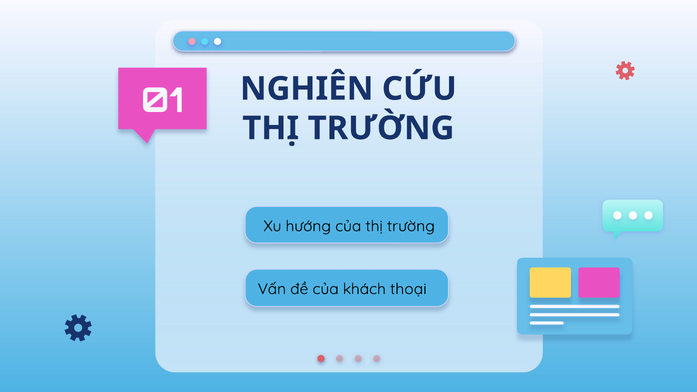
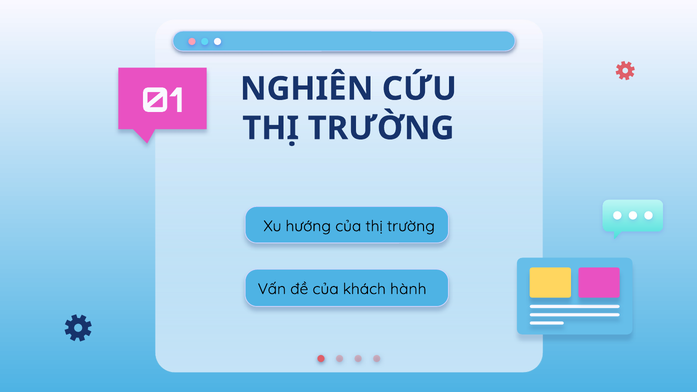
thoại: thoại -> hành
